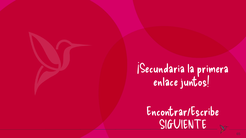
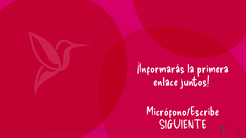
¡Secundaria: ¡Secundaria -> ¡Informarás
Encontrar/Escribe: Encontrar/Escribe -> Micrófono/Escribe
